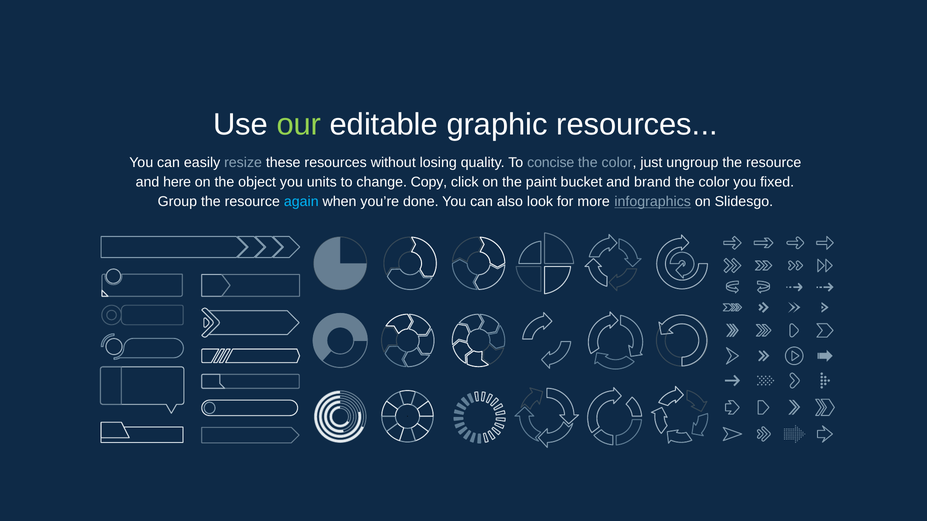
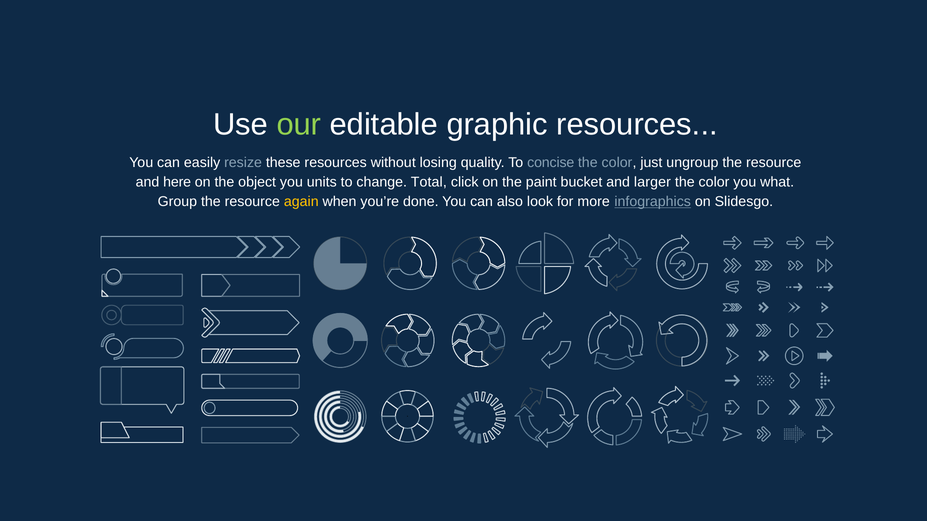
Copy: Copy -> Total
brand: brand -> larger
fixed: fixed -> what
again colour: light blue -> yellow
